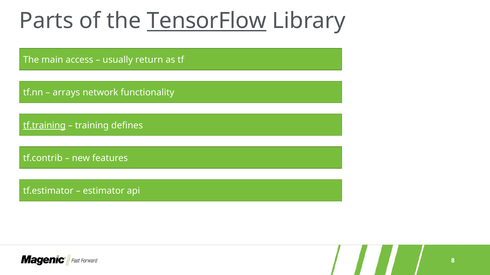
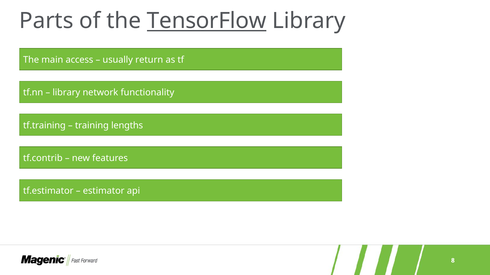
arrays at (66, 93): arrays -> library
tf.training underline: present -> none
defines: defines -> lengths
